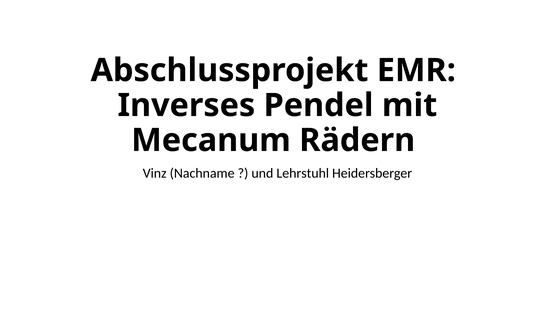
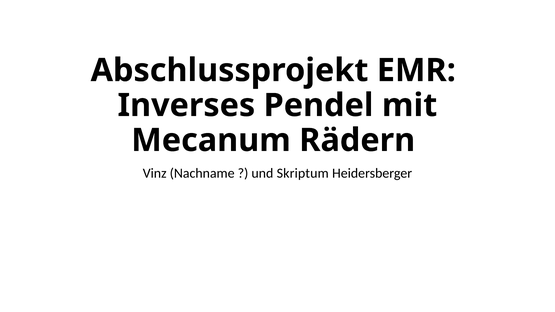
Lehrstuhl: Lehrstuhl -> Skriptum
